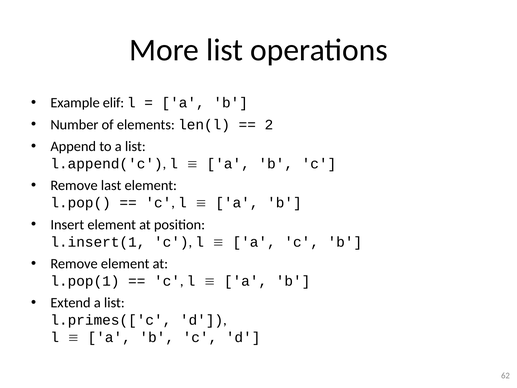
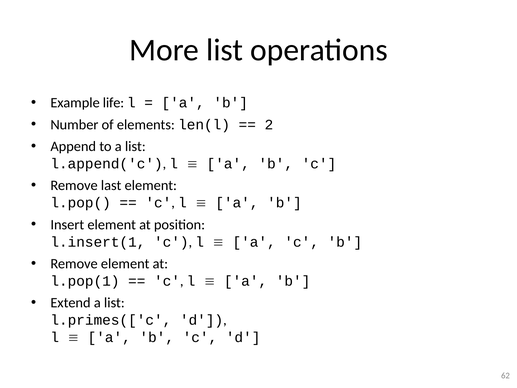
elif: elif -> life
